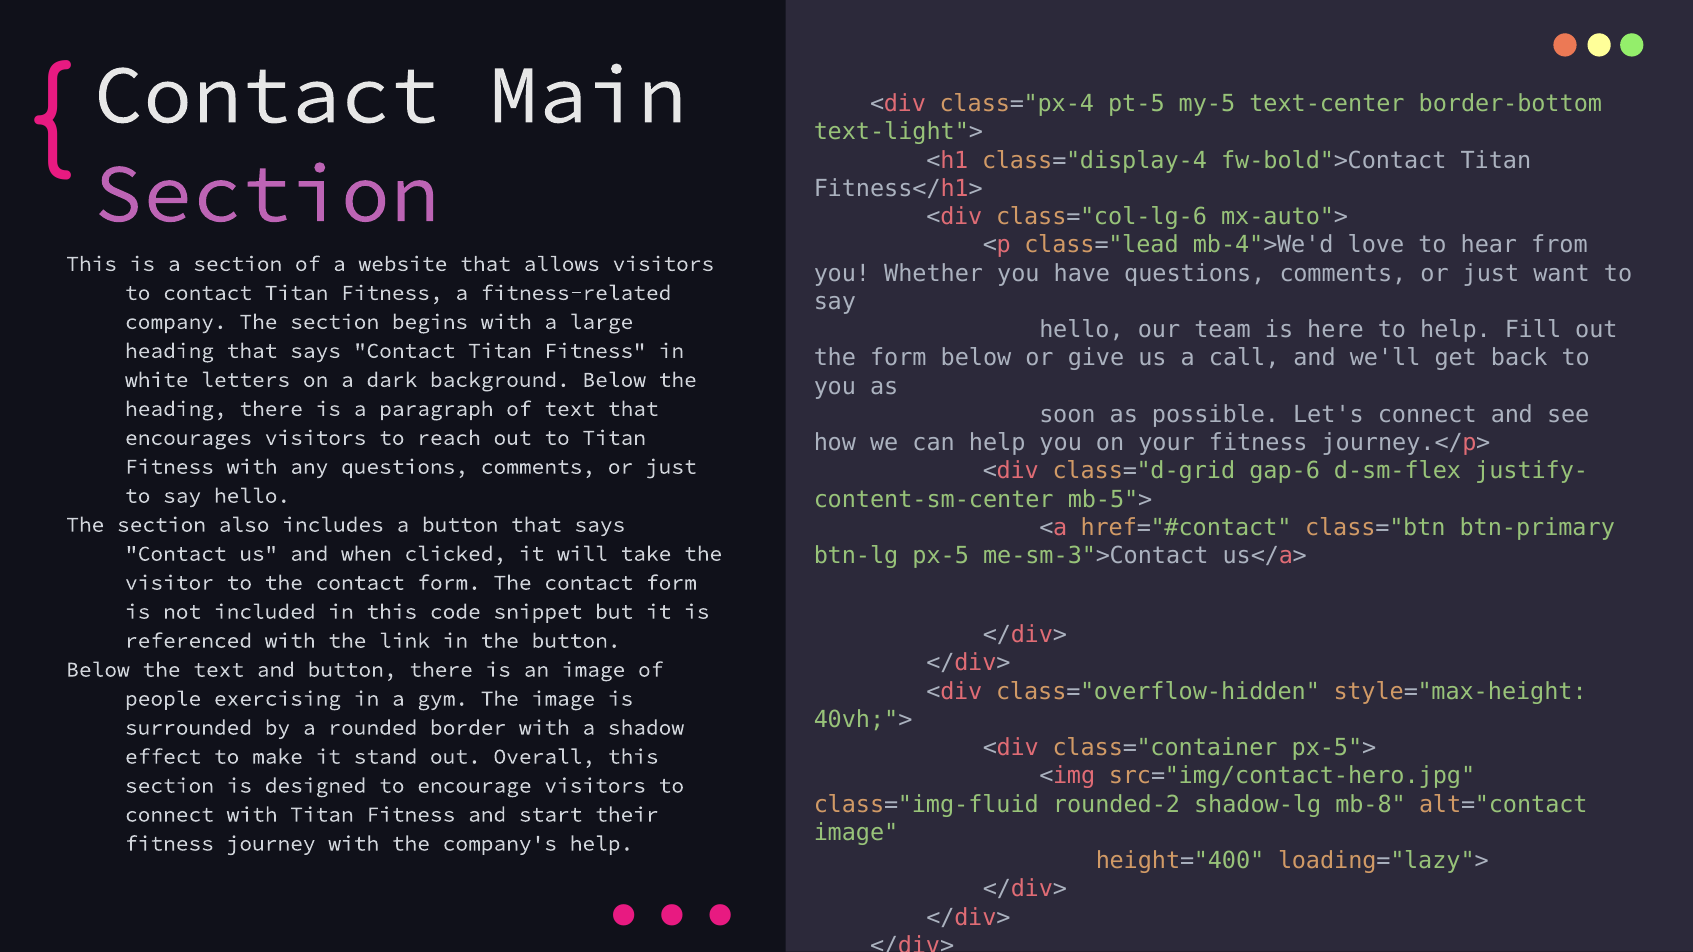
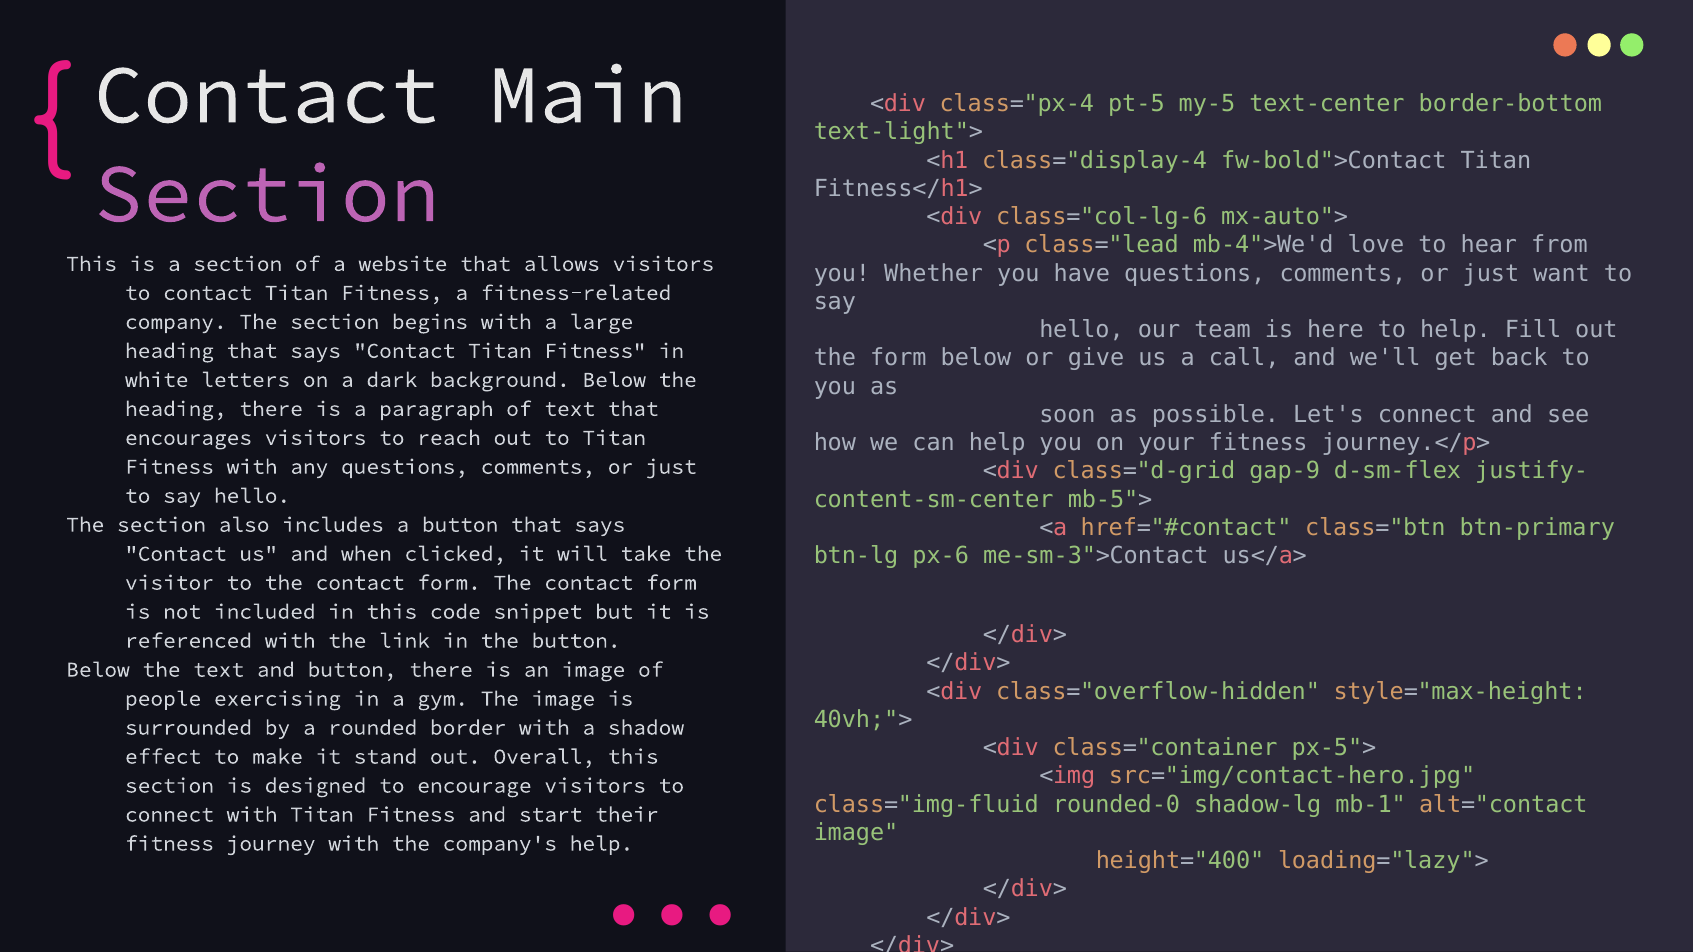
gap-6: gap-6 -> gap-9
px-5: px-5 -> px-6
rounded-2: rounded-2 -> rounded-0
mb-8: mb-8 -> mb-1
